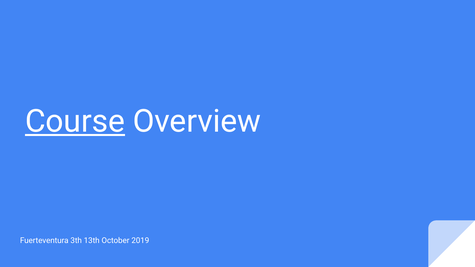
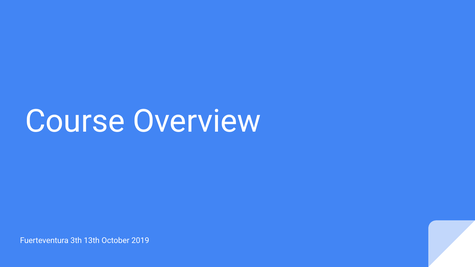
Course underline: present -> none
